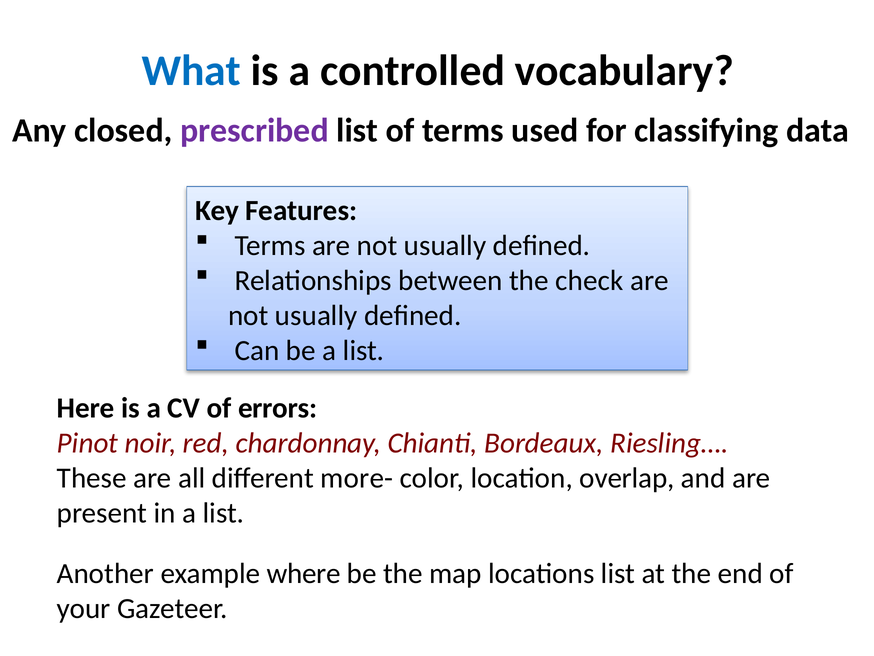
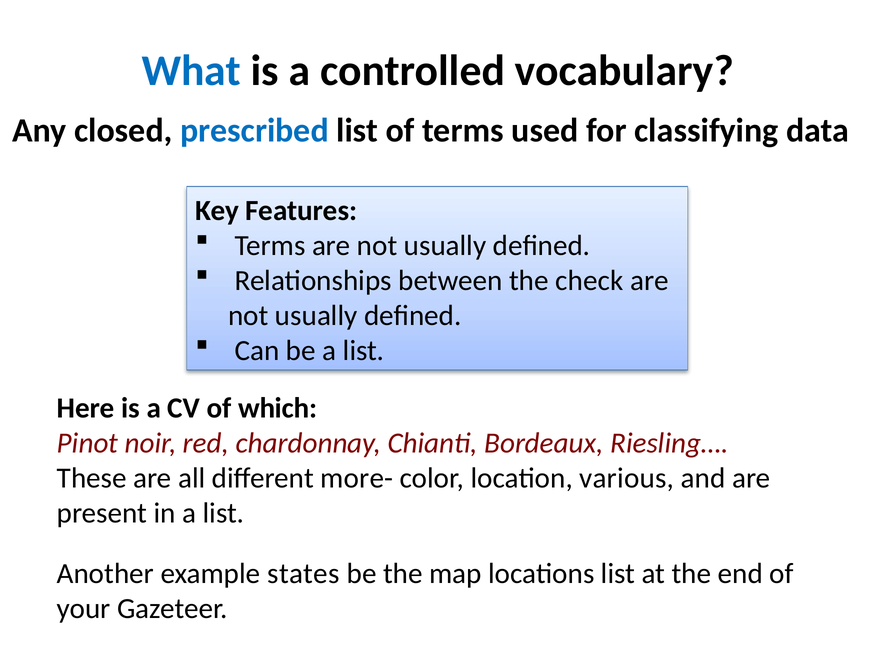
prescribed colour: purple -> blue
errors: errors -> which
overlap: overlap -> various
where: where -> states
